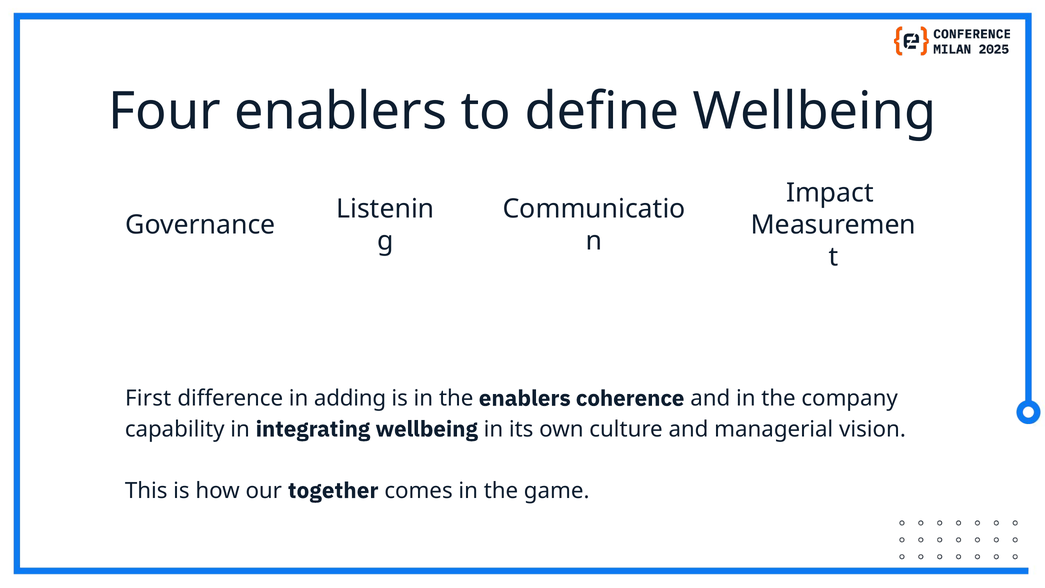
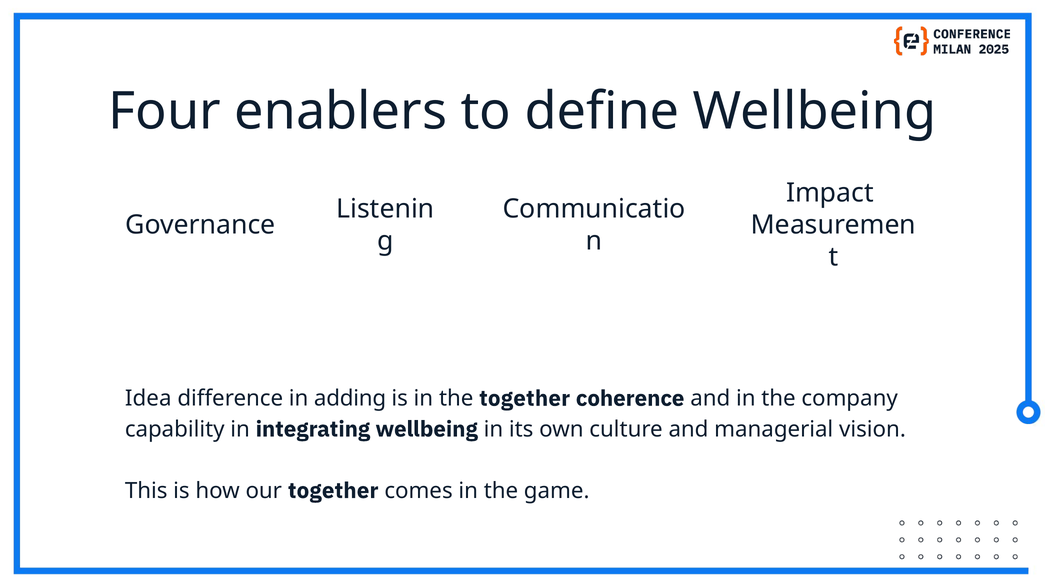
First: First -> Idea
the enablers: enablers -> together
